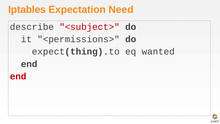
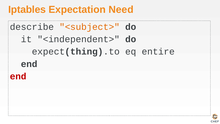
<subject> colour: red -> orange
<permissions>: <permissions> -> <independent>
wanted: wanted -> entire
